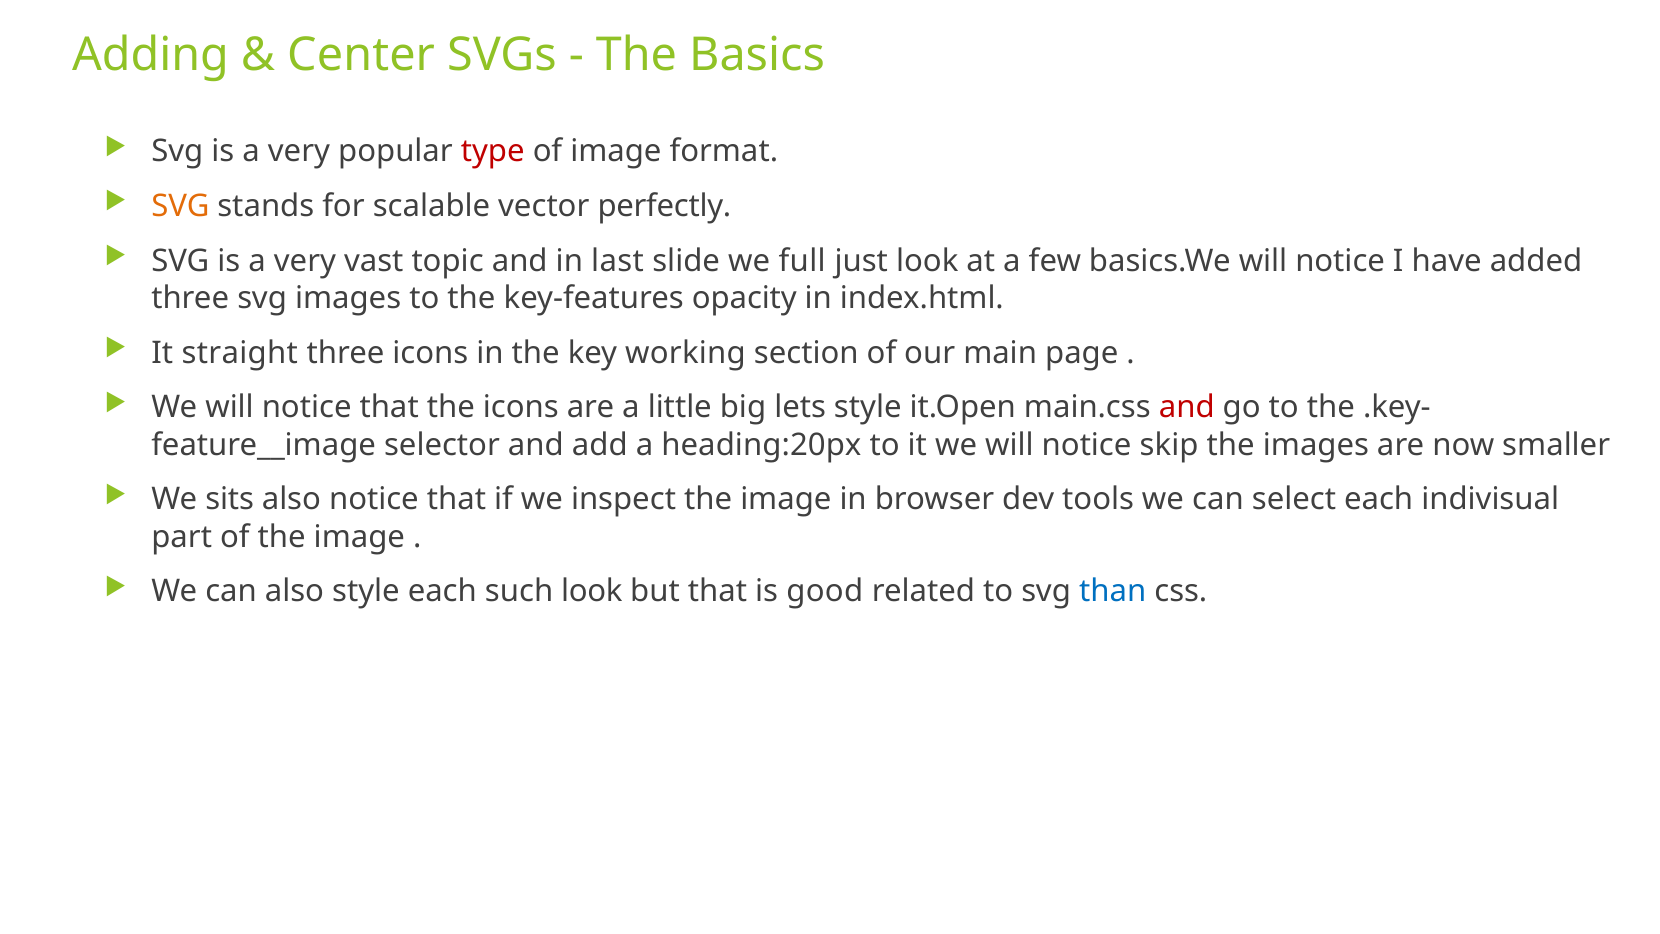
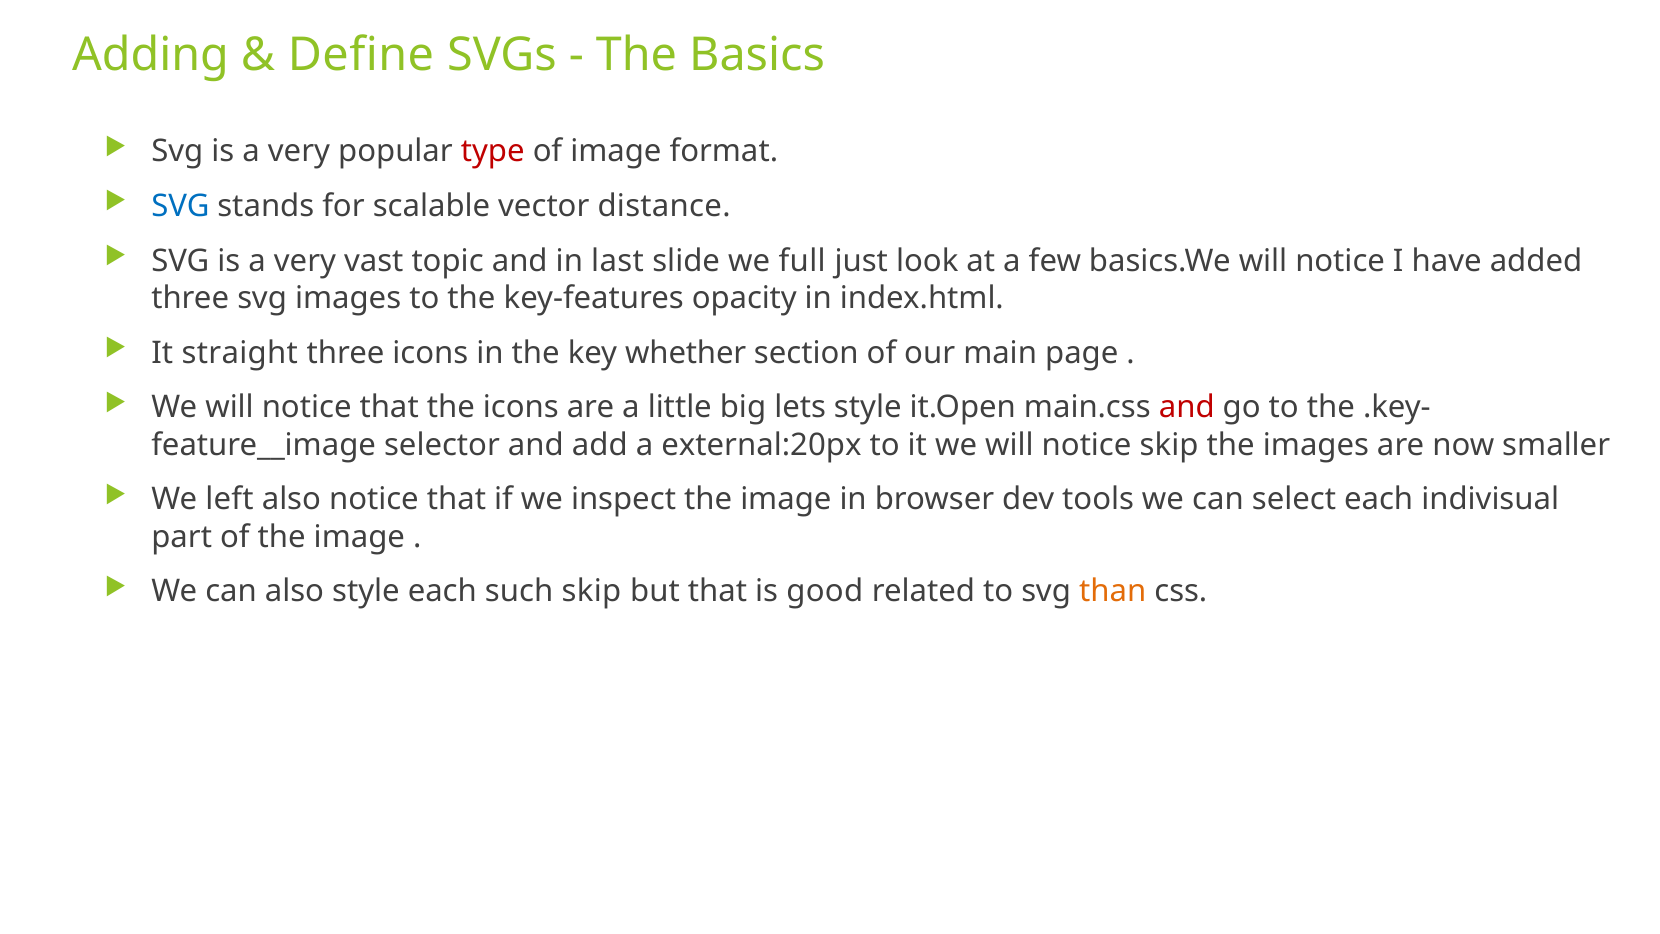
Center: Center -> Define
SVG at (180, 206) colour: orange -> blue
perfectly: perfectly -> distance
working: working -> whether
heading:20px: heading:20px -> external:20px
sits: sits -> left
such look: look -> skip
than colour: blue -> orange
